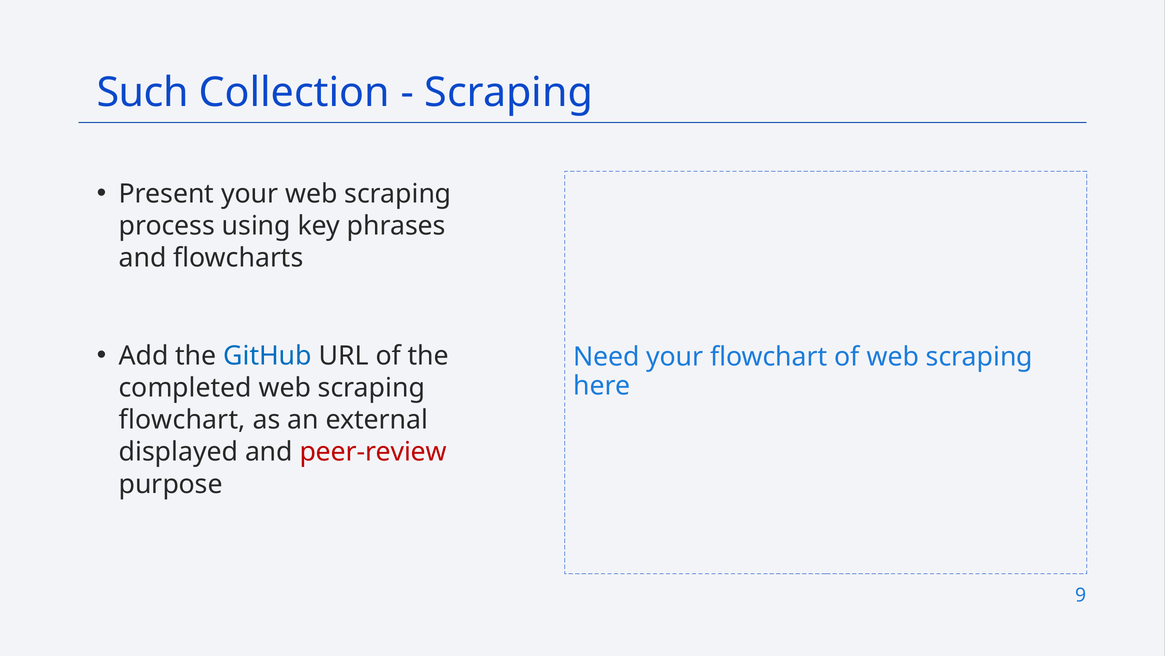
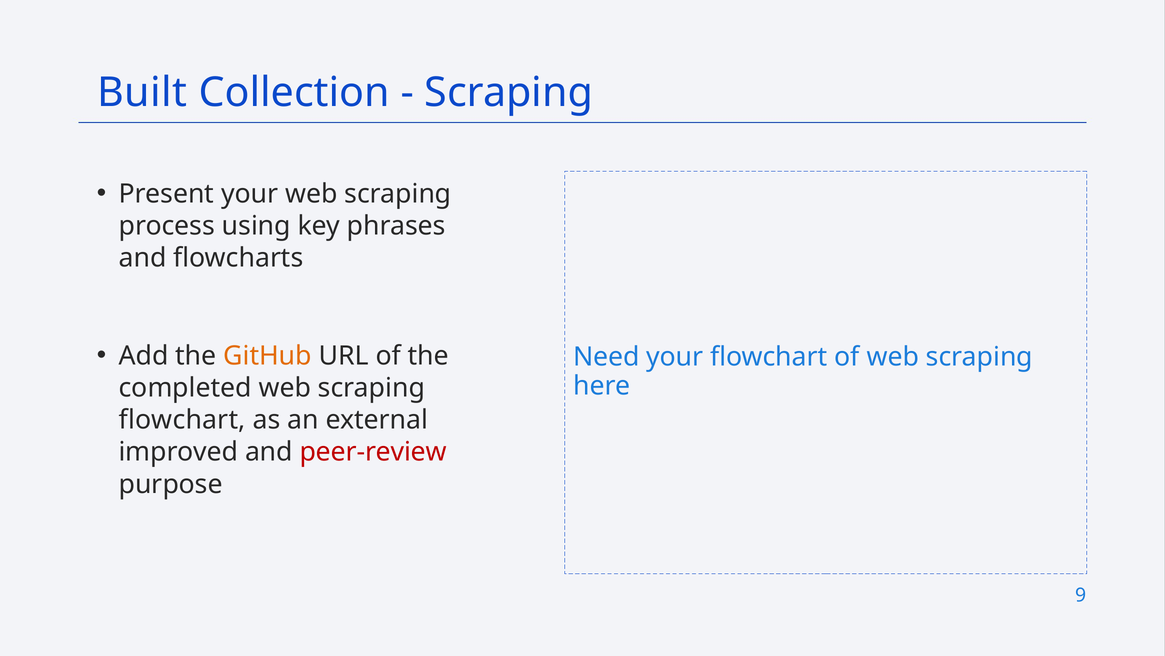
Such: Such -> Built
GitHub colour: blue -> orange
displayed: displayed -> improved
